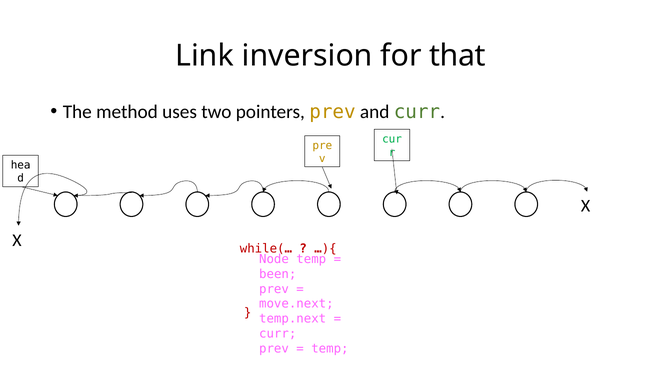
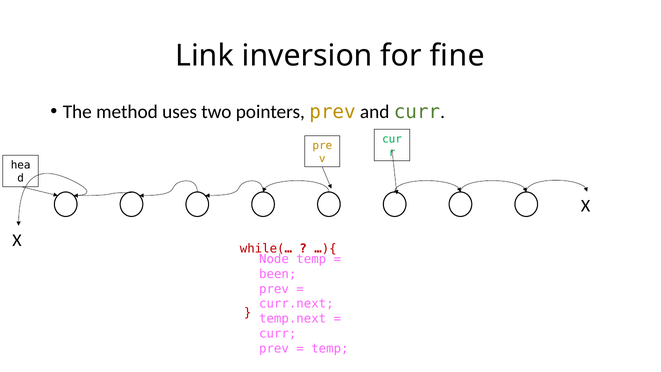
that: that -> fine
move.next: move.next -> curr.next
